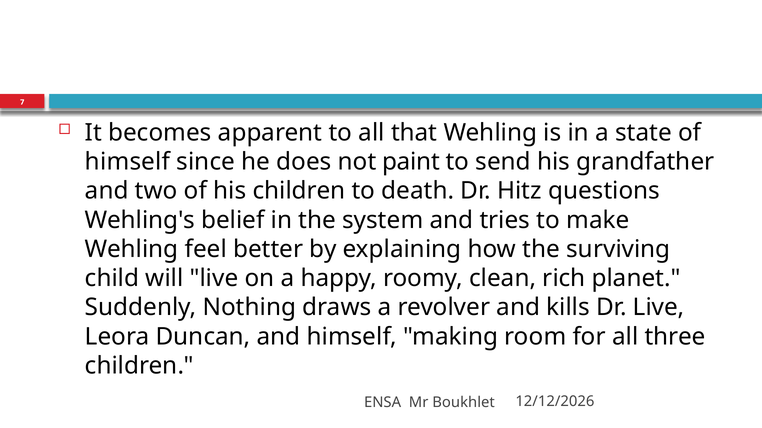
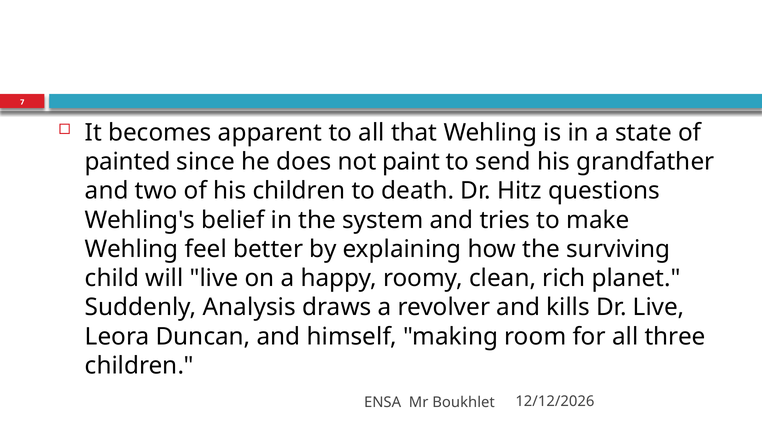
himself at (127, 162): himself -> painted
Nothing: Nothing -> Analysis
